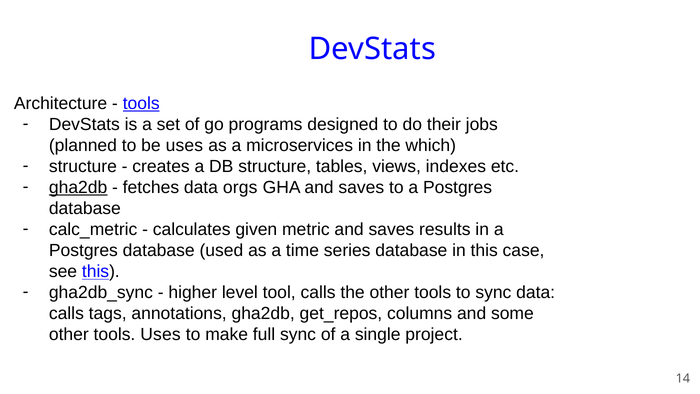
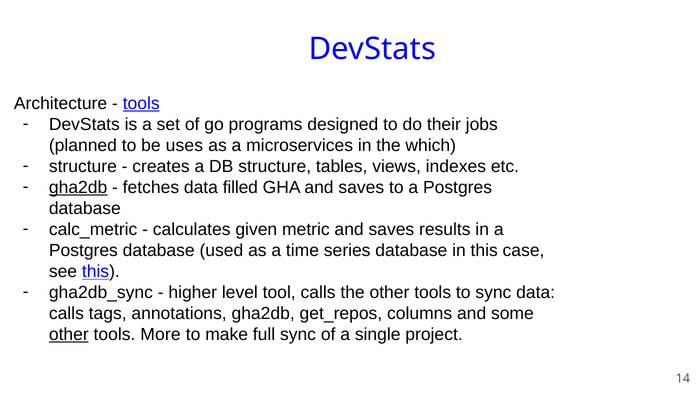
orgs: orgs -> filled
other at (69, 334) underline: none -> present
tools Uses: Uses -> More
